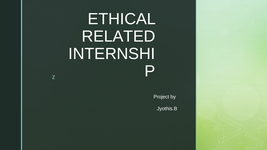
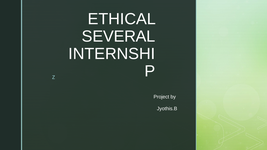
RELATED: RELATED -> SEVERAL
